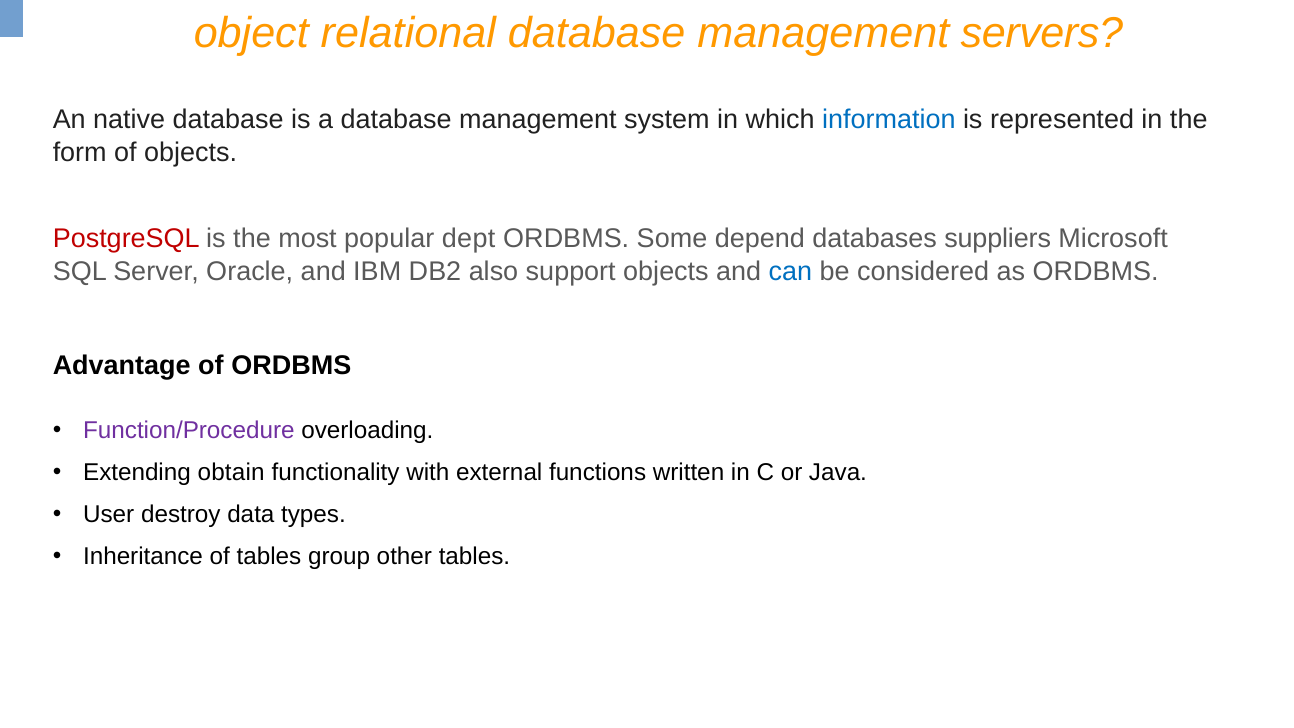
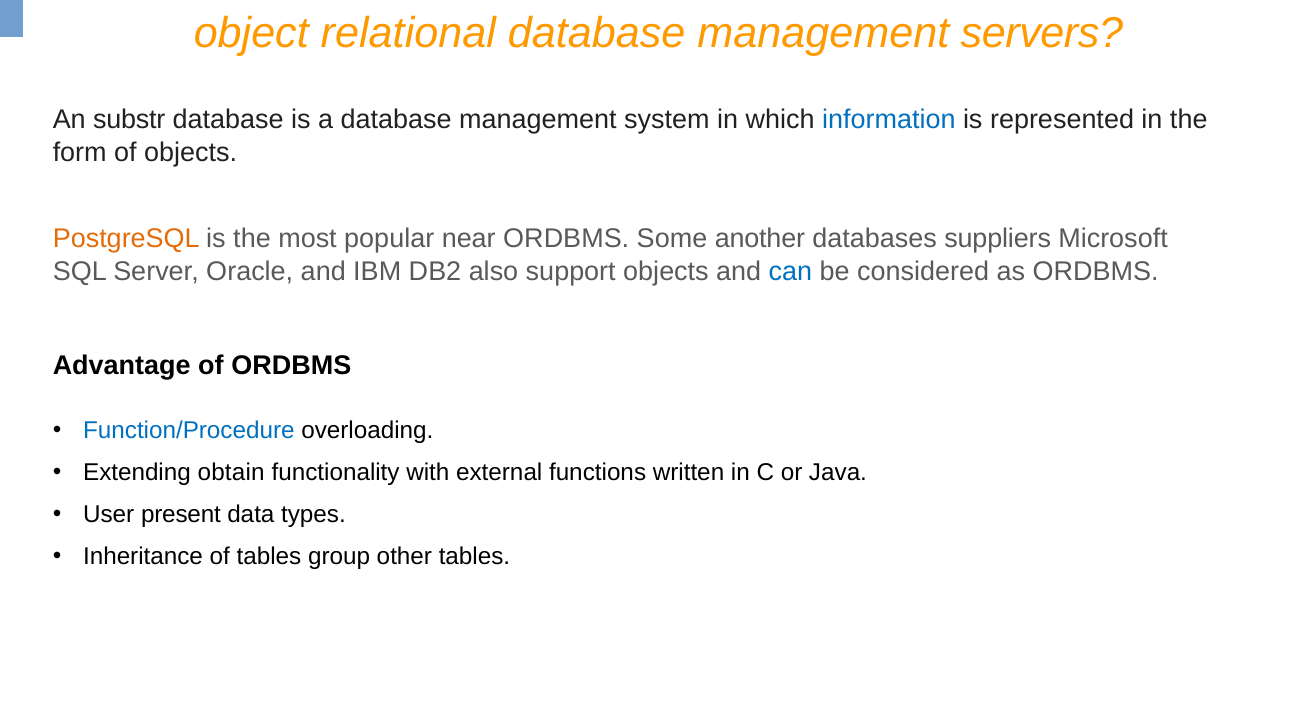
native: native -> substr
PostgreSQL colour: red -> orange
dept: dept -> near
depend: depend -> another
Function/Procedure colour: purple -> blue
destroy: destroy -> present
